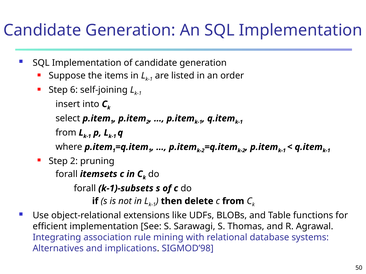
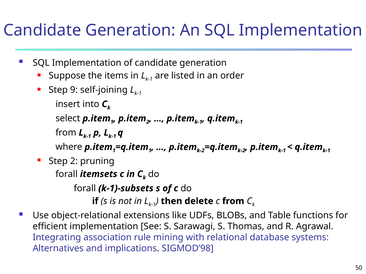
6: 6 -> 9
